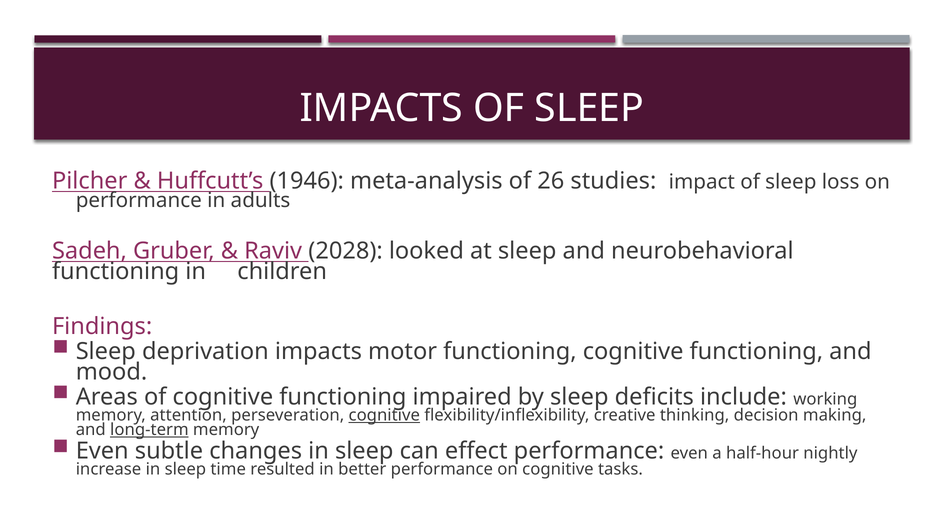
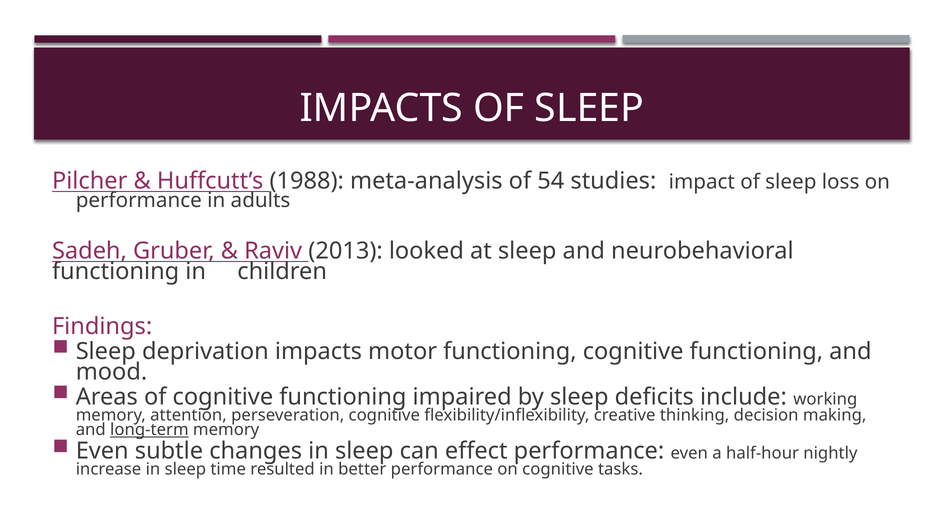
1946: 1946 -> 1988
26: 26 -> 54
2028: 2028 -> 2013
cognitive at (384, 415) underline: present -> none
